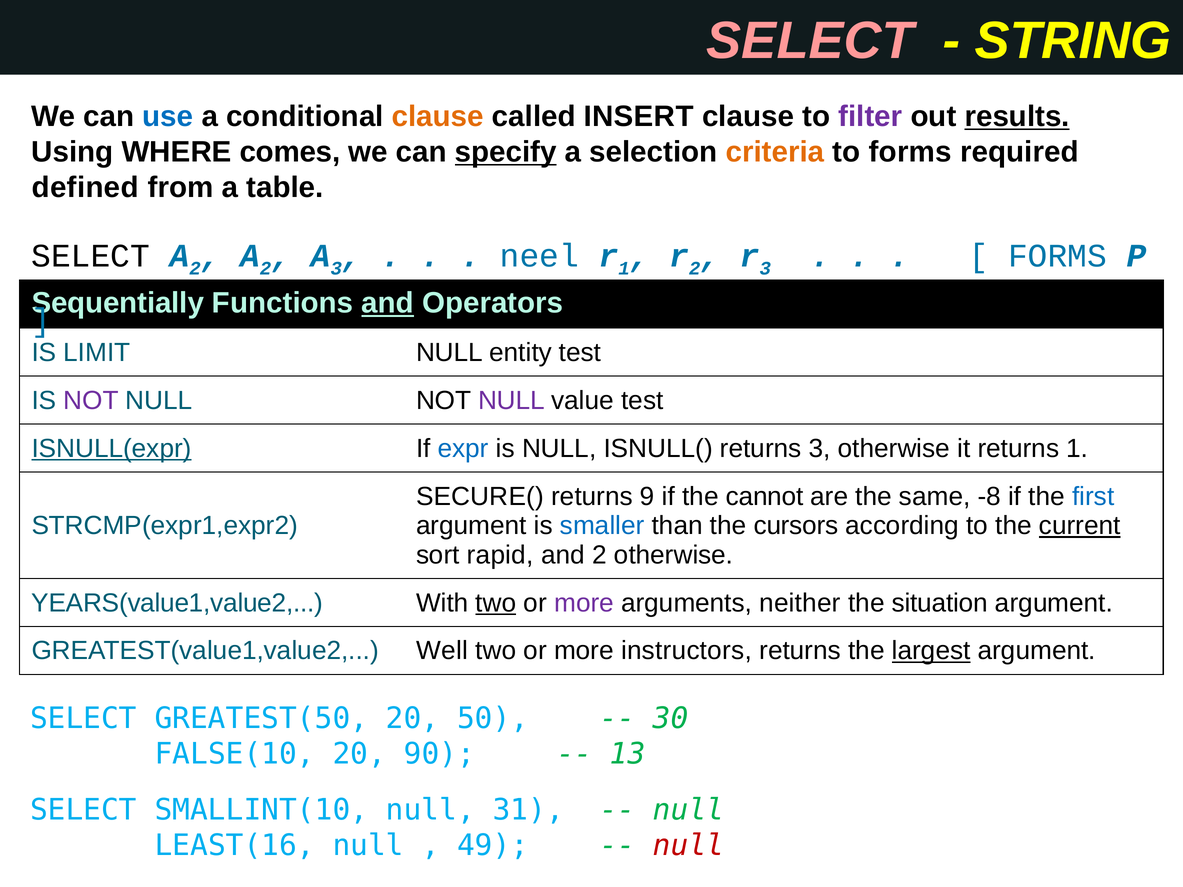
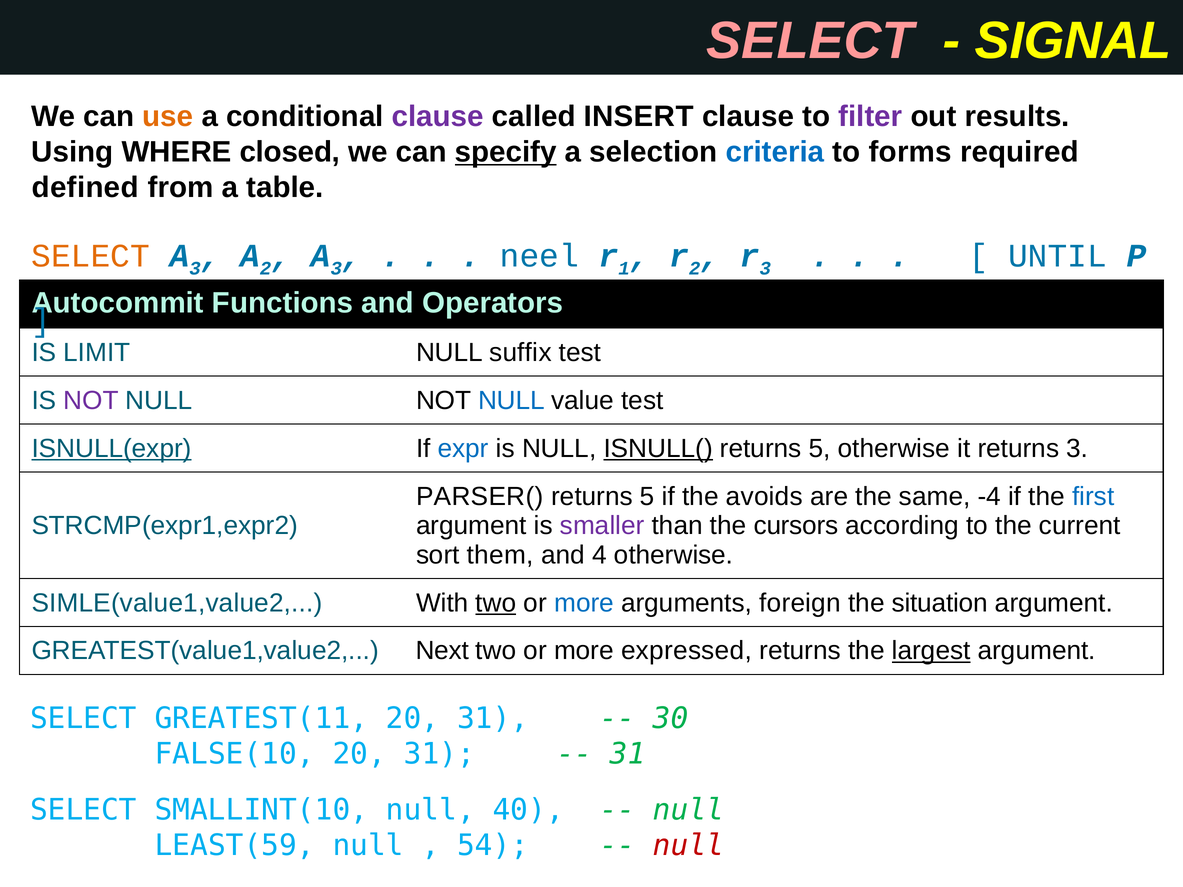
STRING: STRING -> SIGNAL
use colour: blue -> orange
clause at (438, 117) colour: orange -> purple
results underline: present -> none
comes: comes -> closed
criteria colour: orange -> blue
SELECT at (91, 256) colour: black -> orange
2 at (195, 269): 2 -> 3
FORMS at (1057, 256): FORMS -> UNTIL
Sequentially: Sequentially -> Autocommit
and at (388, 303) underline: present -> none
entity: entity -> suffix
NULL at (512, 401) colour: purple -> blue
ISNULL( underline: none -> present
3 at (820, 449): 3 -> 5
returns 1: 1 -> 3
SECURE(: SECURE( -> PARSER(
9 at (647, 497): 9 -> 5
cannot: cannot -> avoids
-8: -8 -> -4
smaller colour: blue -> purple
current underline: present -> none
rapid: rapid -> them
and 2: 2 -> 4
YEARS(value1,value2: YEARS(value1,value2 -> SIMLE(value1,value2
more at (584, 603) colour: purple -> blue
neither: neither -> foreign
Well: Well -> Next
instructors: instructors -> expressed
GREATEST(50: GREATEST(50 -> GREATEST(11
50 at (493, 719): 50 -> 31
90 at (439, 754): 90 -> 31
13 at (628, 754): 13 -> 31
31: 31 -> 40
LEAST(16: LEAST(16 -> LEAST(59
49: 49 -> 54
